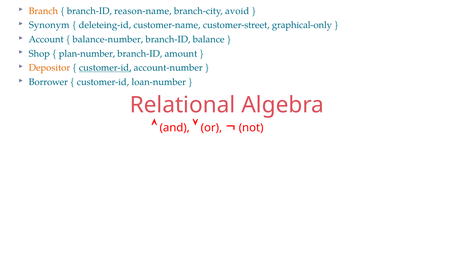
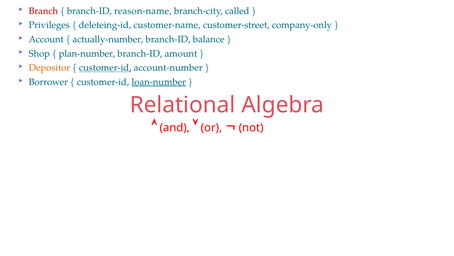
Branch colour: orange -> red
avoid: avoid -> called
Synonym: Synonym -> Privileges
graphical-only: graphical-only -> company-only
balance-number: balance-number -> actually-number
loan-number underline: none -> present
